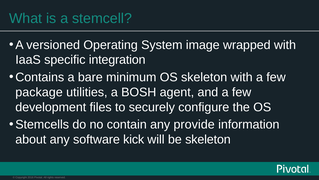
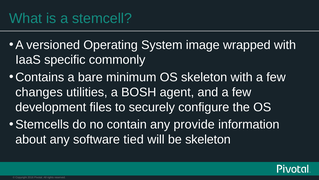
integration: integration -> commonly
package: package -> changes
kick: kick -> tied
